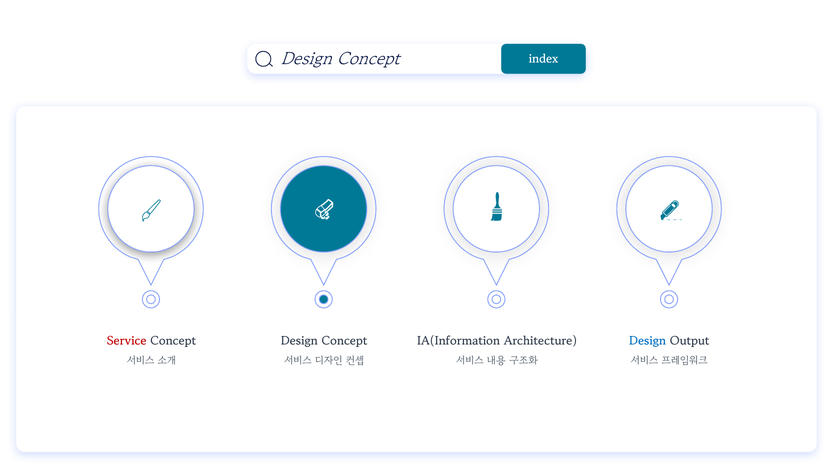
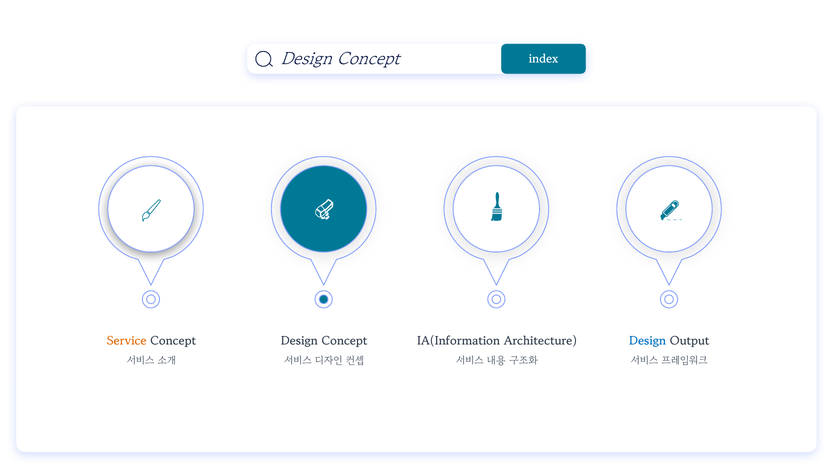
Service colour: red -> orange
